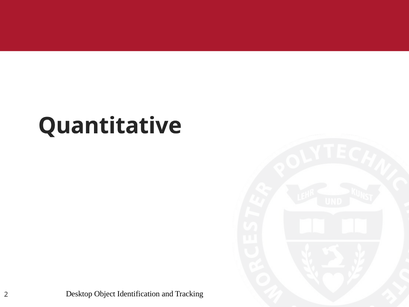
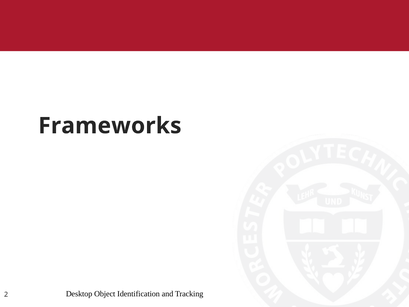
Quantitative: Quantitative -> Frameworks
